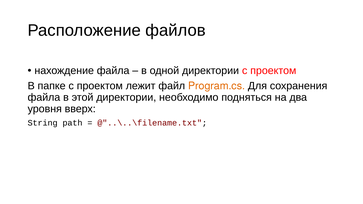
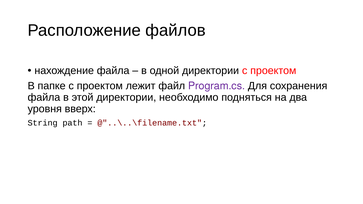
Program.cs colour: orange -> purple
